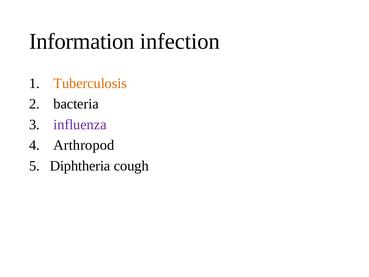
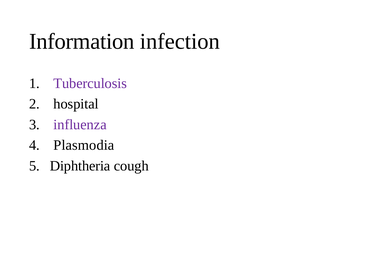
Tuberculosis colour: orange -> purple
bacteria: bacteria -> hospital
Arthropod: Arthropod -> Plasmodia
